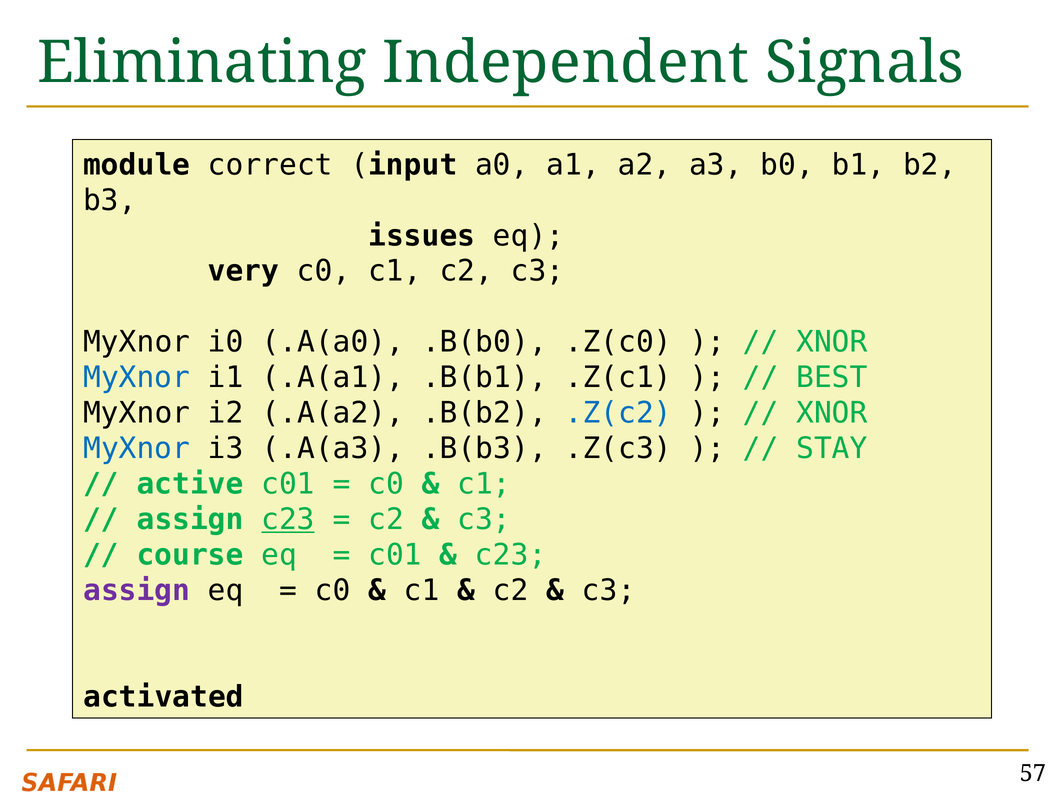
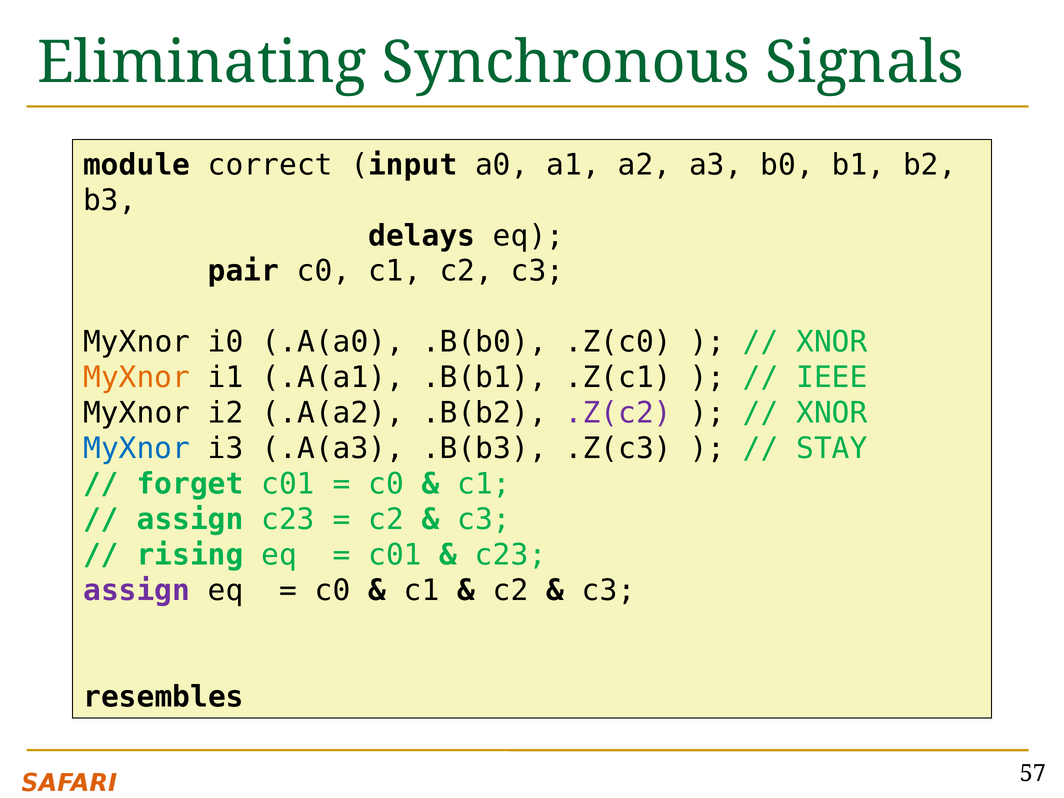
Independent: Independent -> Synchronous
issues: issues -> delays
very: very -> pair
MyXnor at (137, 378) colour: blue -> orange
BEST: BEST -> IEEE
.Z(c2 colour: blue -> purple
active: active -> forget
c23 at (288, 520) underline: present -> none
course: course -> rising
activated: activated -> resembles
